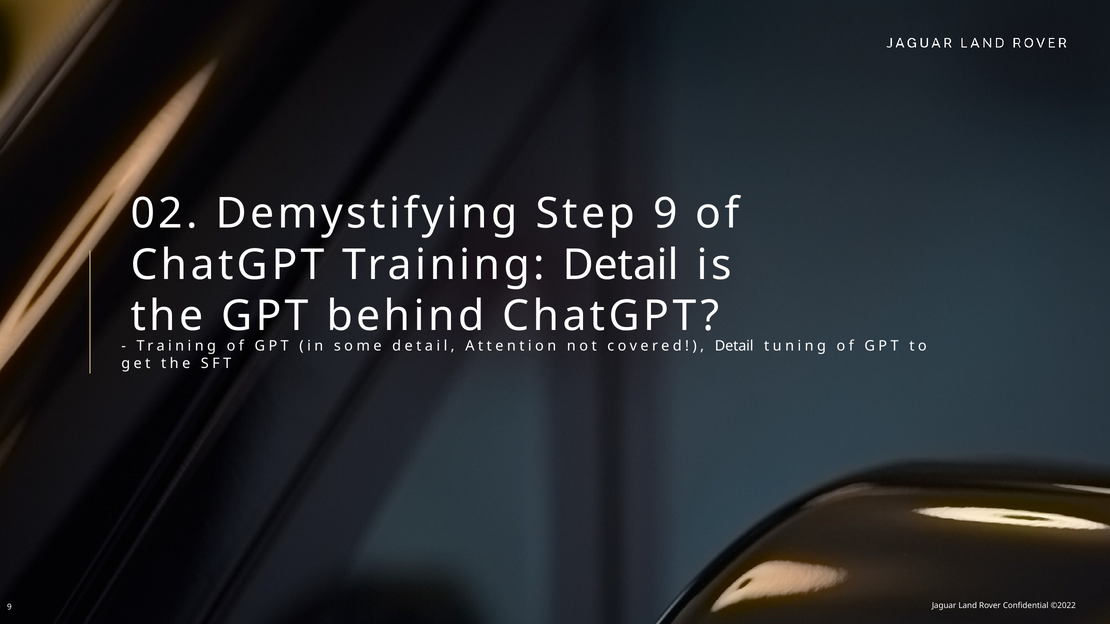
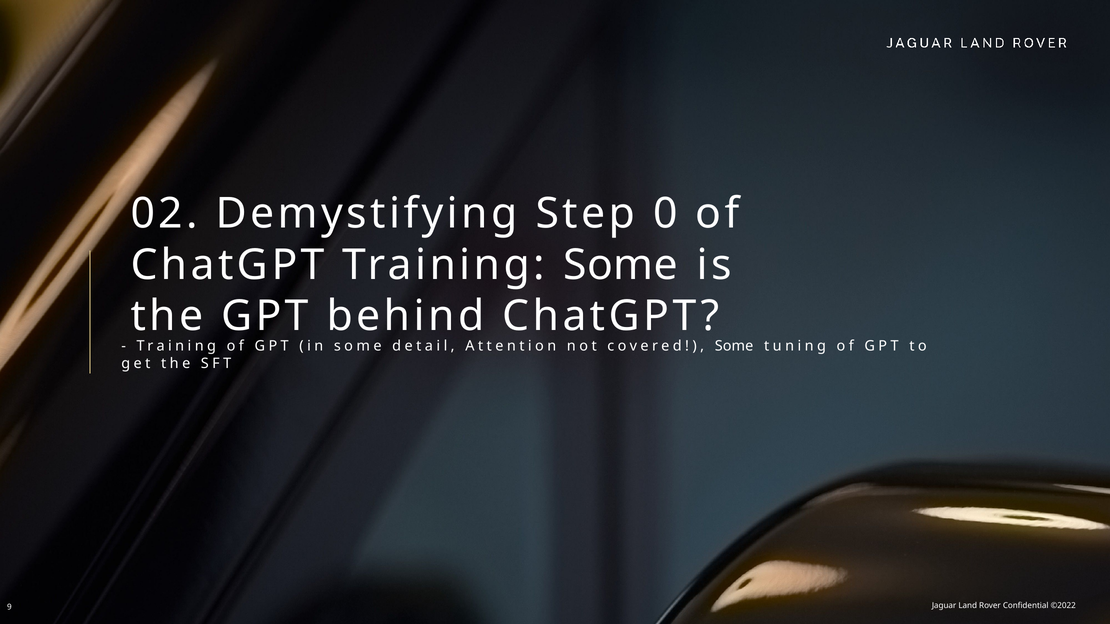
Step 9: 9 -> 0
Training Detail: Detail -> Some
Detail at (734, 346): Detail -> Some
